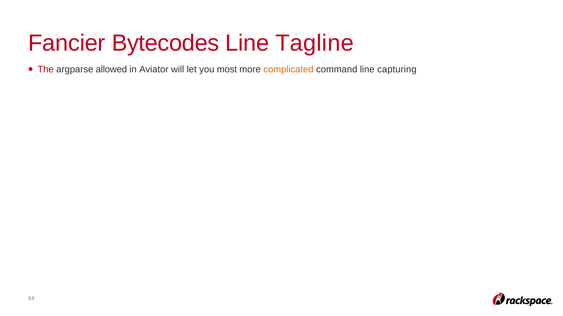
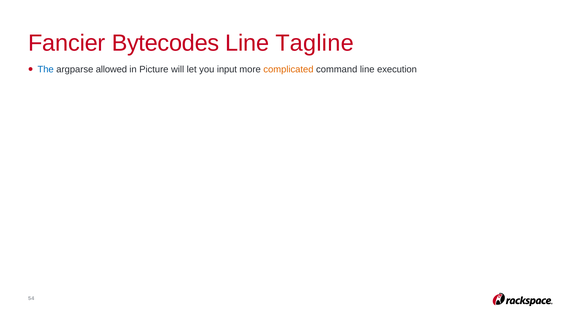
The colour: red -> blue
Aviator: Aviator -> Picture
most: most -> input
capturing: capturing -> execution
